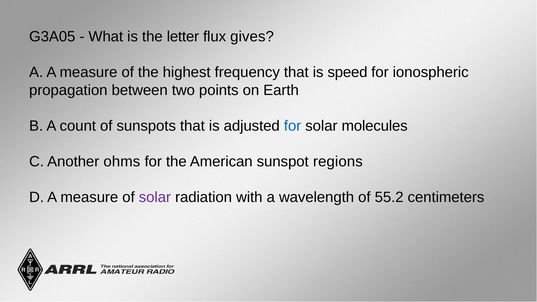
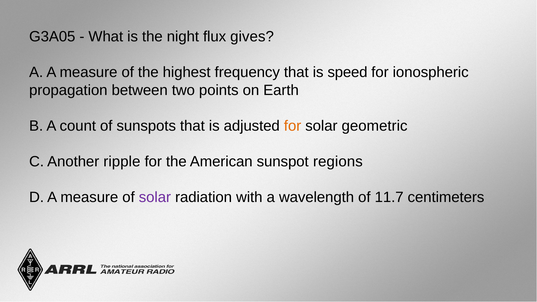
letter: letter -> night
for at (293, 126) colour: blue -> orange
molecules: molecules -> geometric
ohms: ohms -> ripple
55.2: 55.2 -> 11.7
